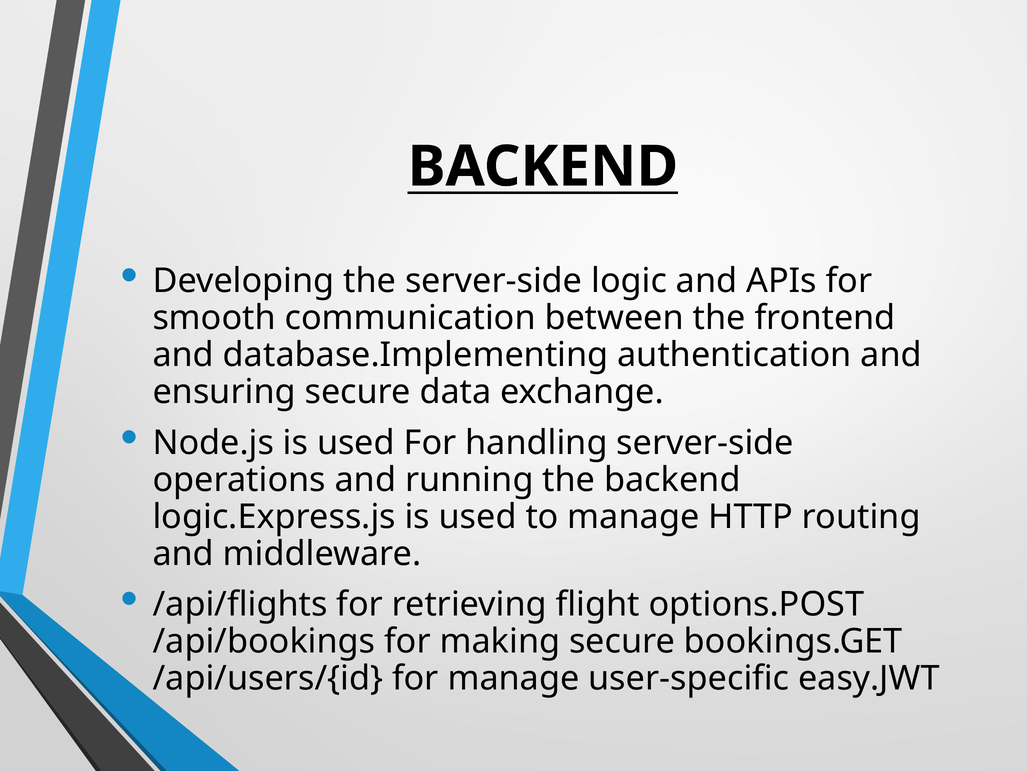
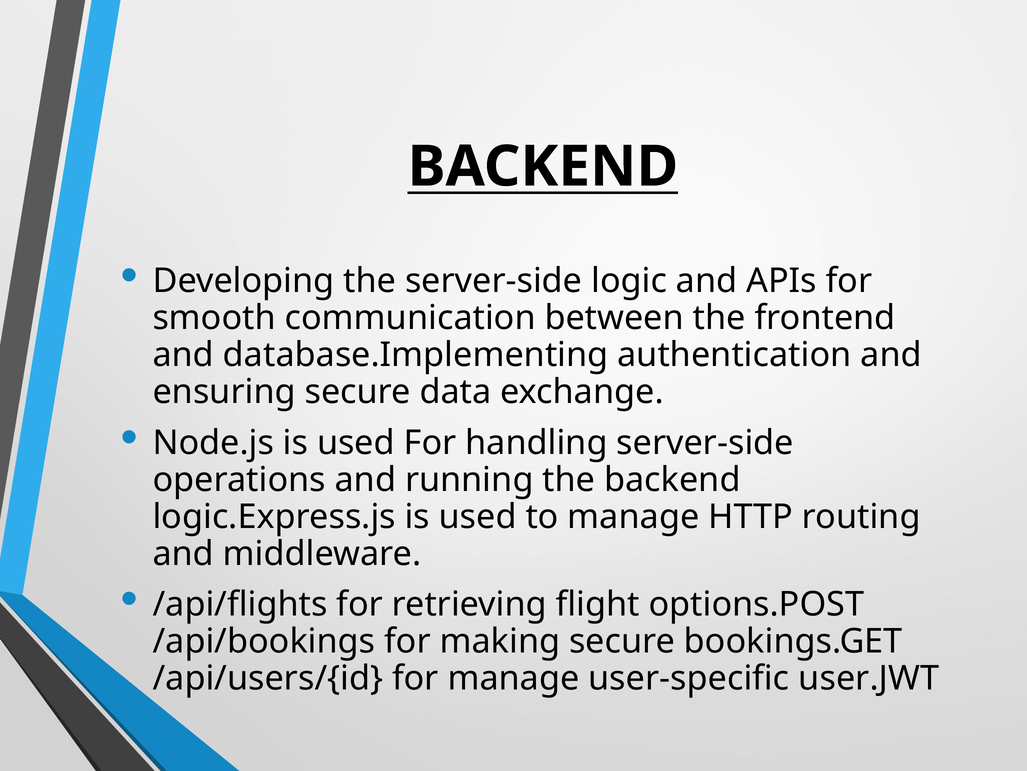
easy.JWT: easy.JWT -> user.JWT
